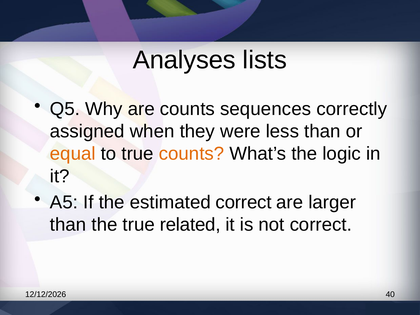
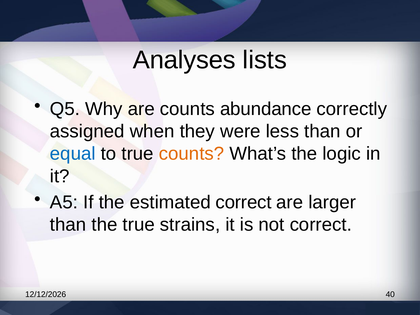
sequences: sequences -> abundance
equal colour: orange -> blue
related: related -> strains
